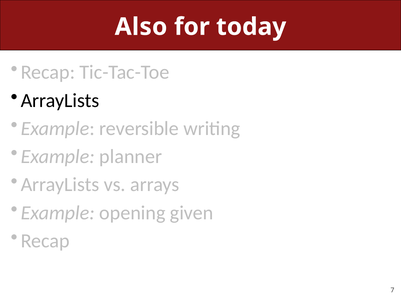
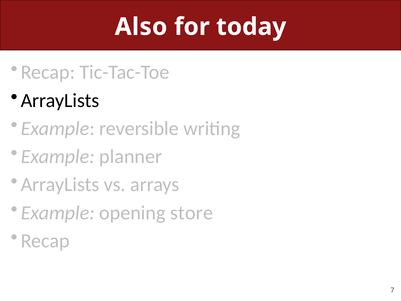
given: given -> store
